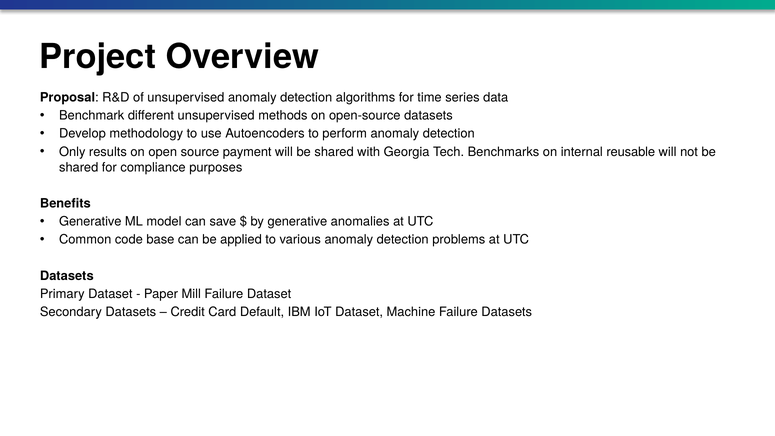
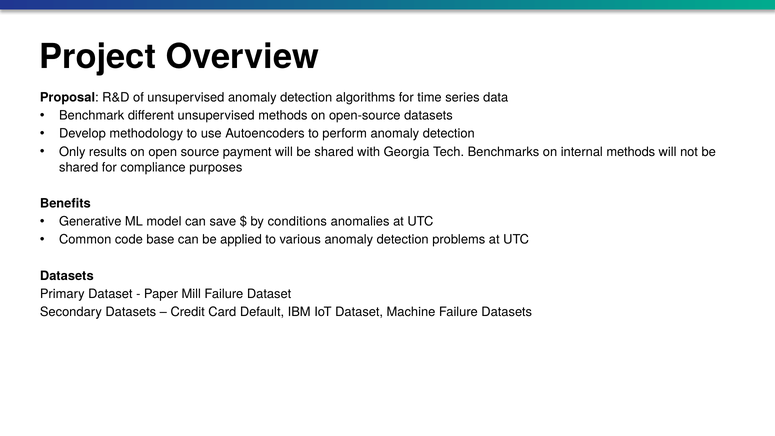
internal reusable: reusable -> methods
by generative: generative -> conditions
